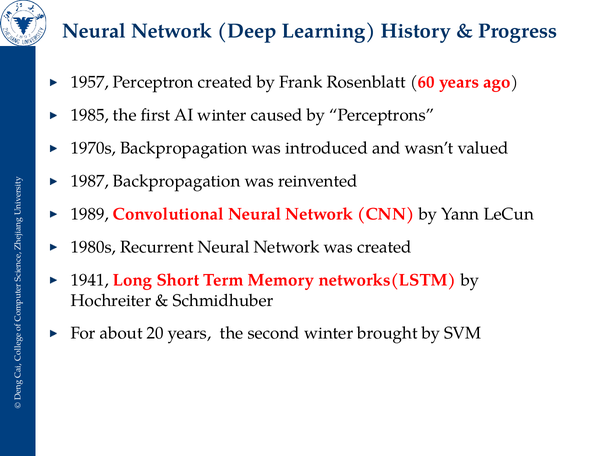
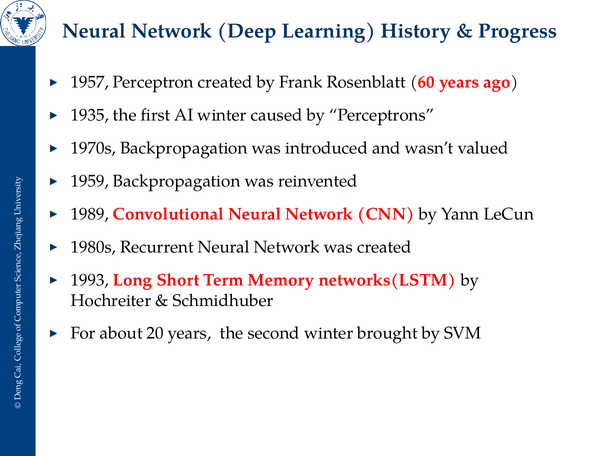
1985: 1985 -> 1935
1987: 1987 -> 1959
1941: 1941 -> 1993
